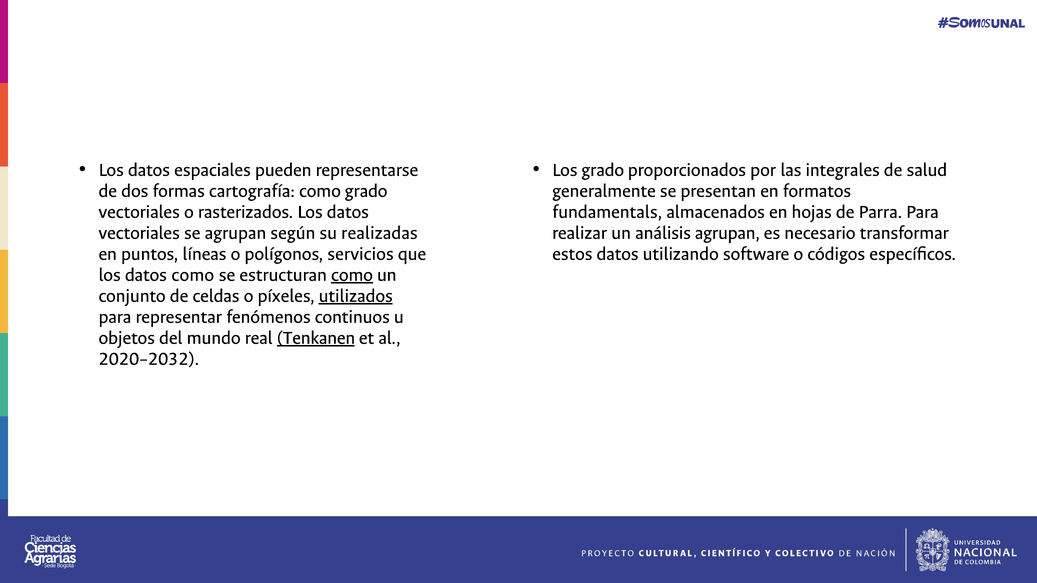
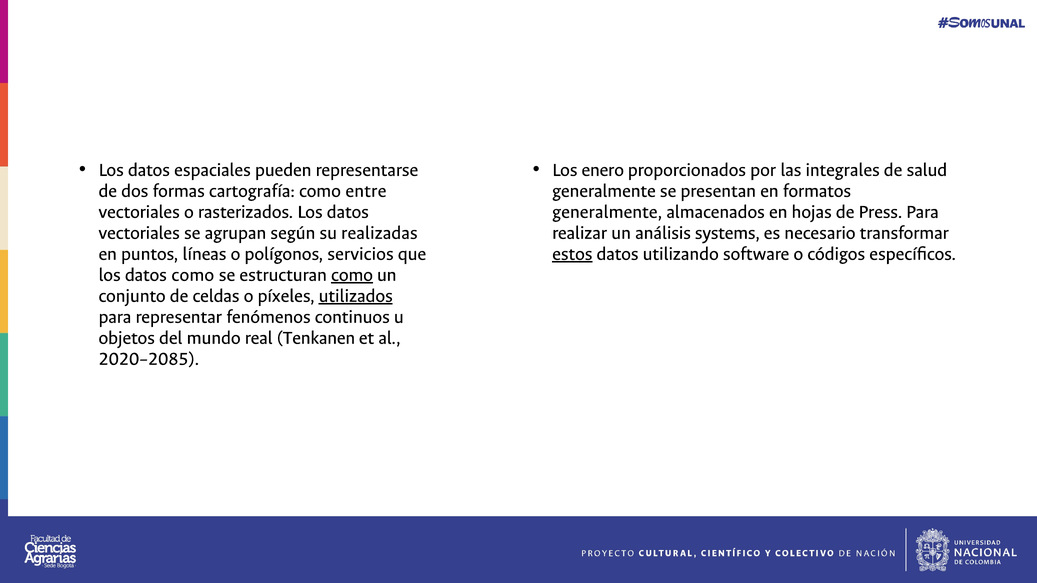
Los grado: grado -> enero
como grado: grado -> entre
fundamentals at (607, 212): fundamentals -> generalmente
Parra: Parra -> Press
análisis agrupan: agrupan -> systems
estos underline: none -> present
Tenkanen underline: present -> none
2020–2032: 2020–2032 -> 2020–2085
